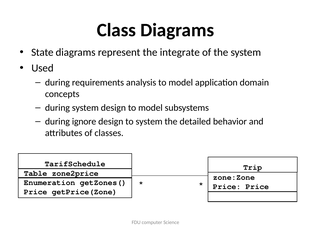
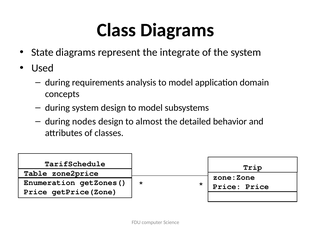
ignore: ignore -> nodes
to system: system -> almost
